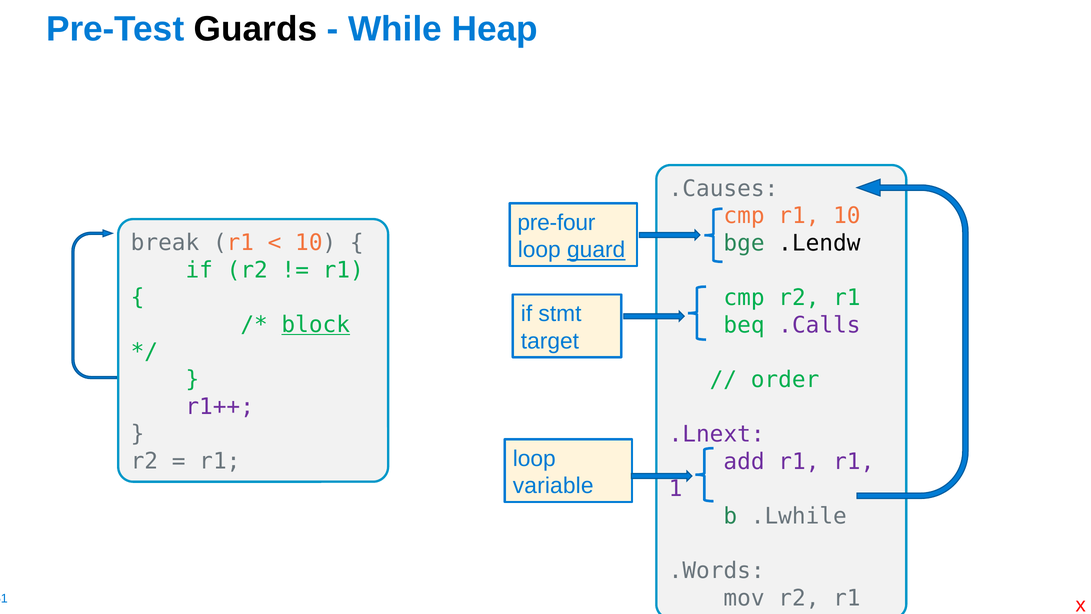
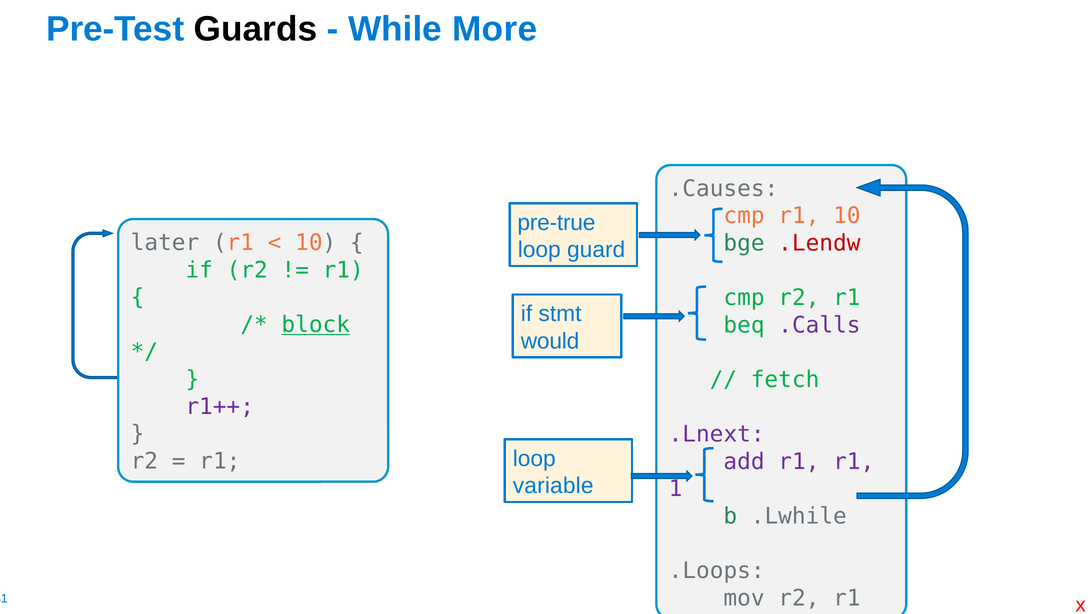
Heap: Heap -> More
pre-four: pre-four -> pre-true
break: break -> later
.Lendw colour: black -> red
guard underline: present -> none
target: target -> would
order: order -> fetch
.Words: .Words -> .Loops
